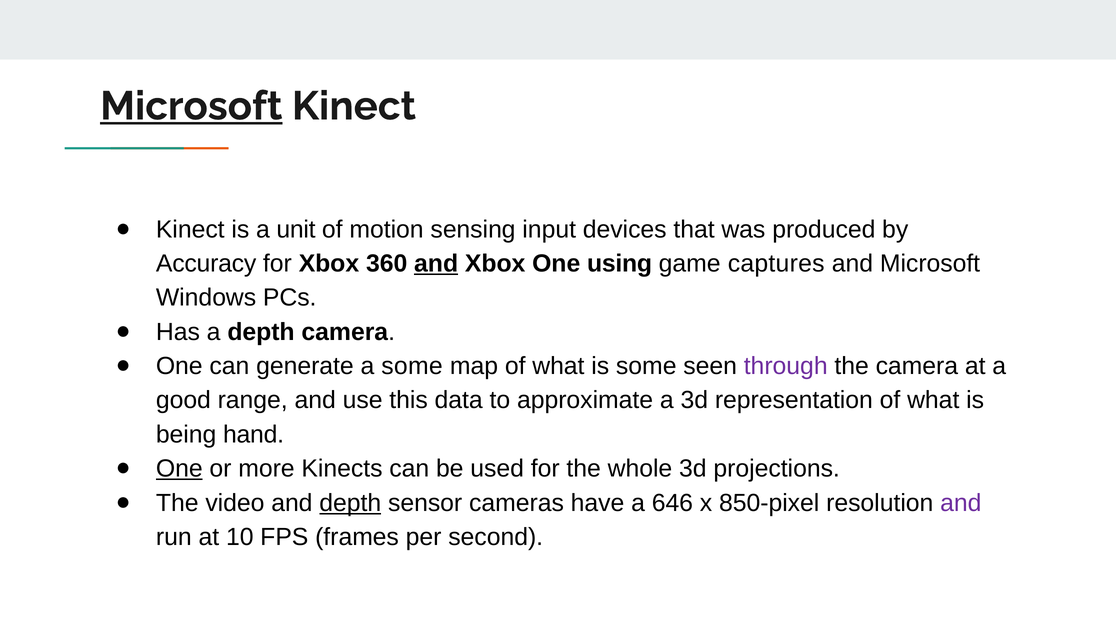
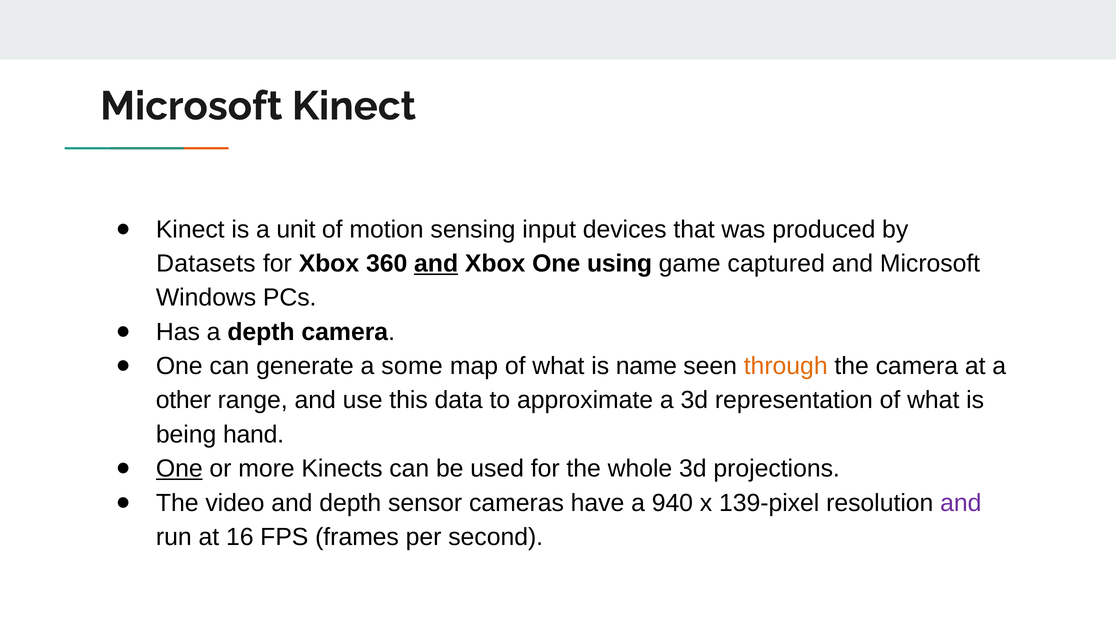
Microsoft at (191, 106) underline: present -> none
Accuracy: Accuracy -> Datasets
captures: captures -> captured
is some: some -> name
through colour: purple -> orange
good: good -> other
depth at (350, 503) underline: present -> none
646: 646 -> 940
850-pixel: 850-pixel -> 139-pixel
10: 10 -> 16
